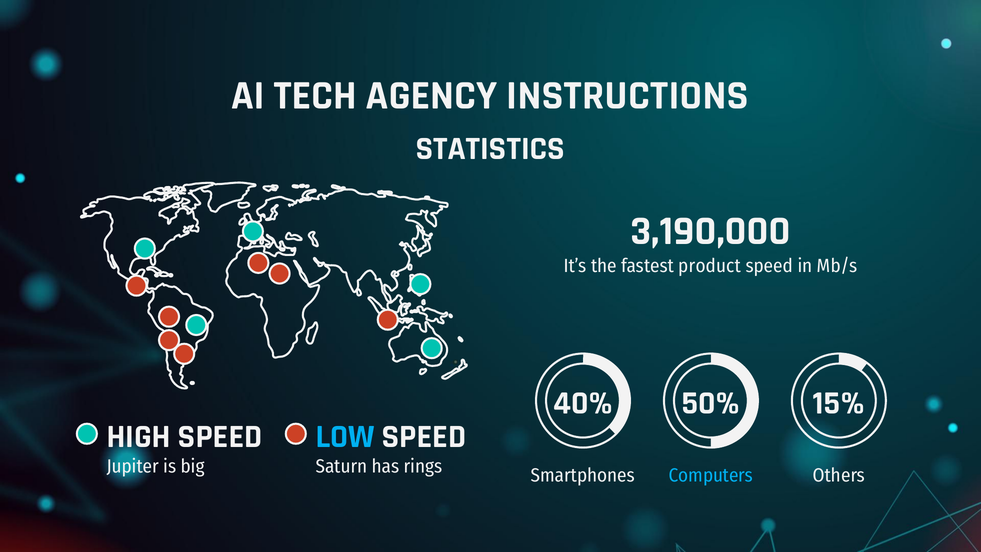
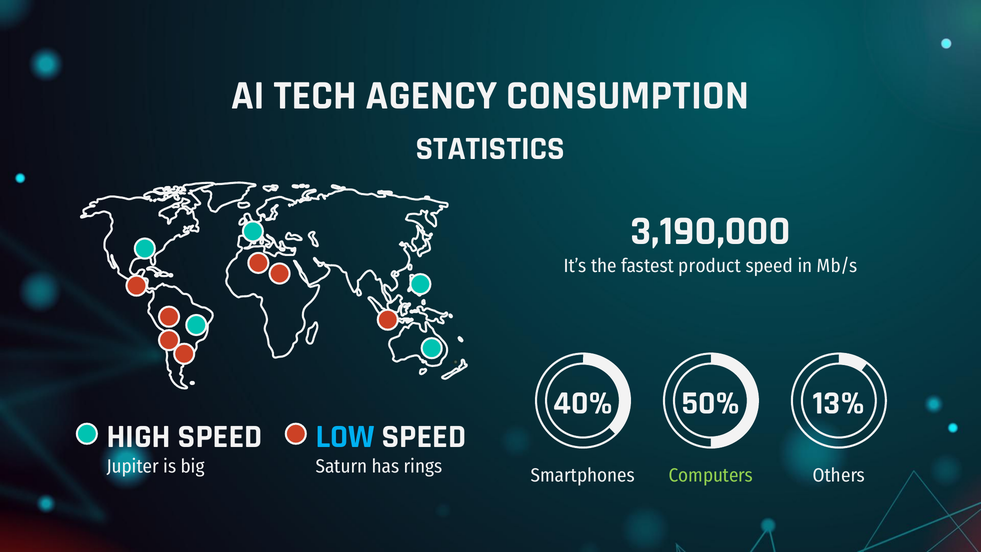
INSTRUCTIONS: INSTRUCTIONS -> CONSUMPTION
15%: 15% -> 13%
Computers colour: light blue -> light green
